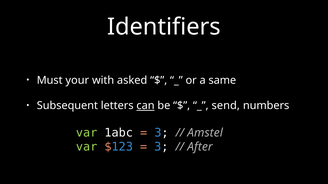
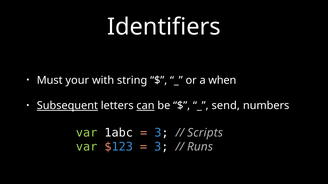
asked: asked -> string
same: same -> when
Subsequent underline: none -> present
Amstel: Amstel -> Scripts
After: After -> Runs
